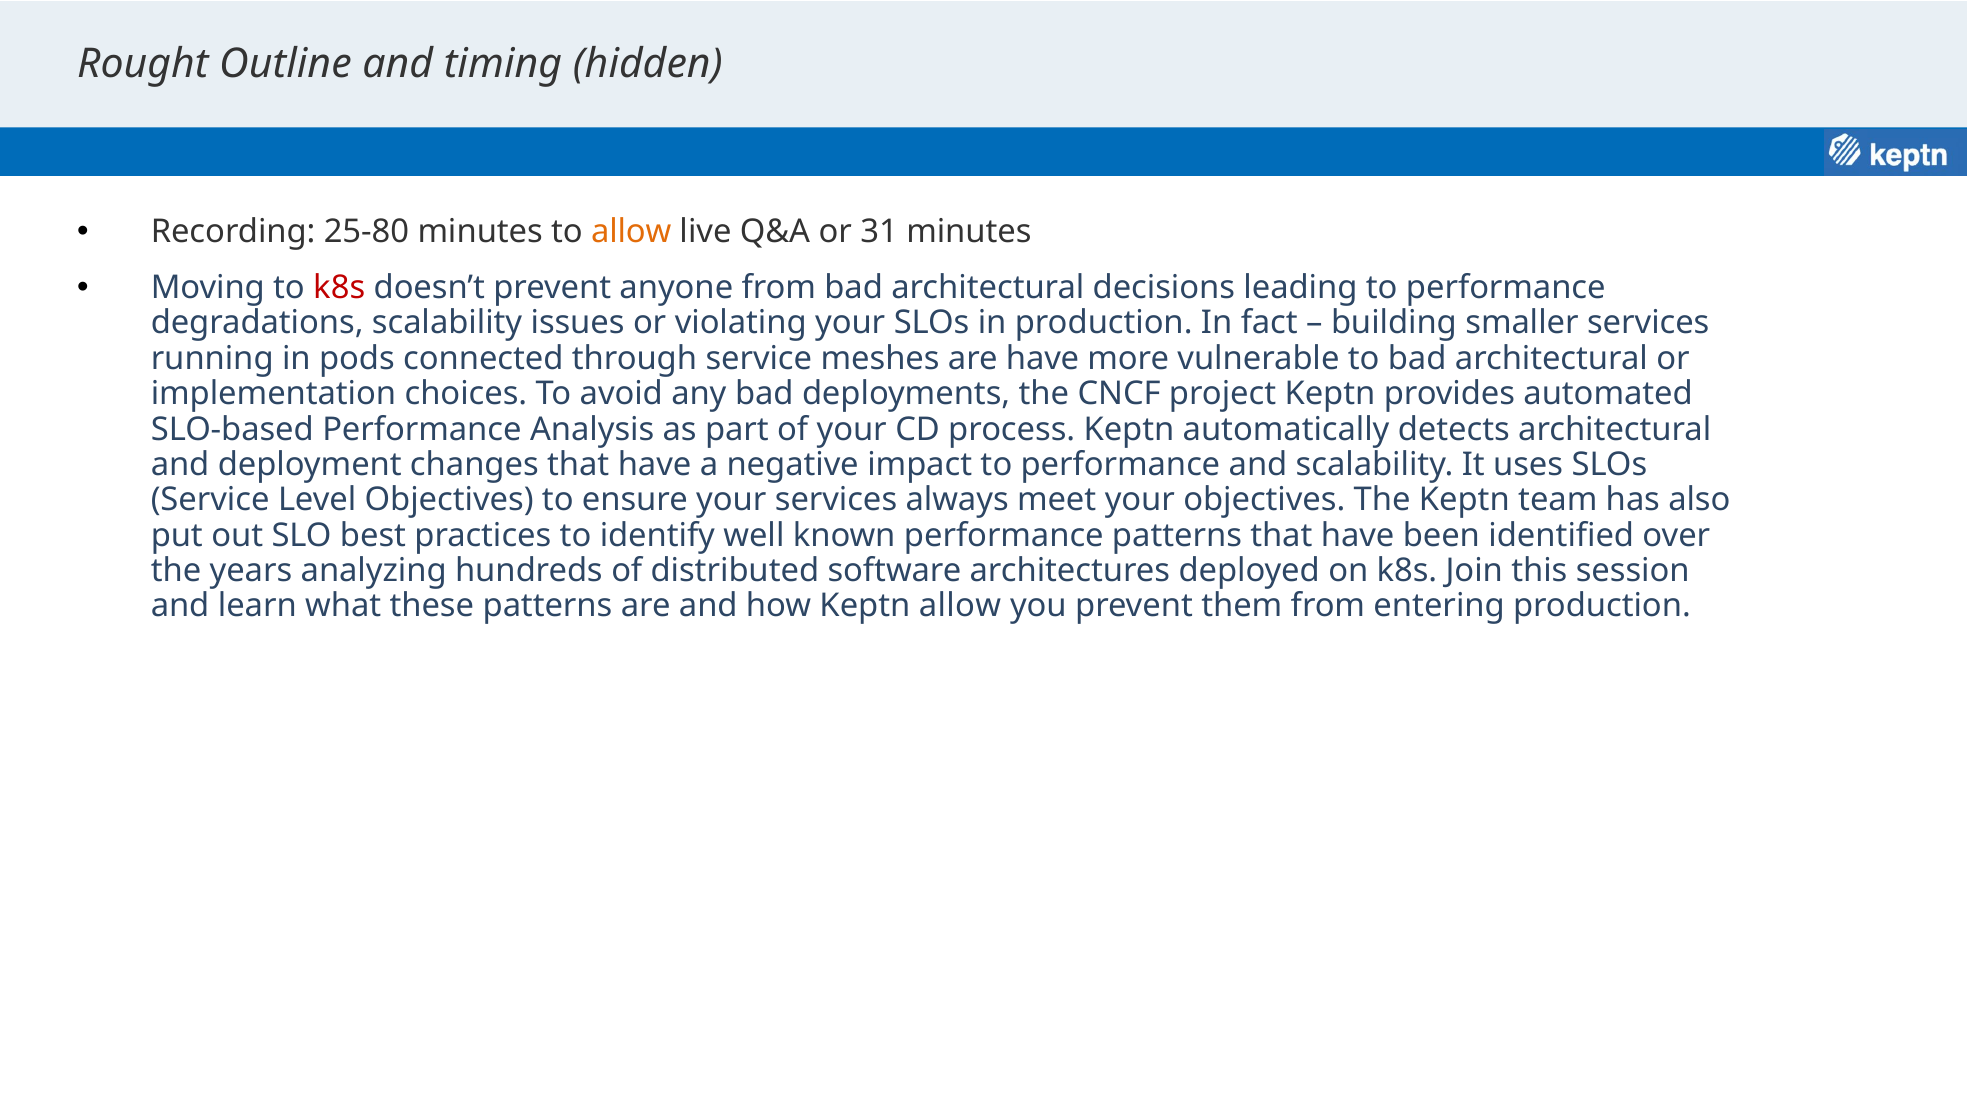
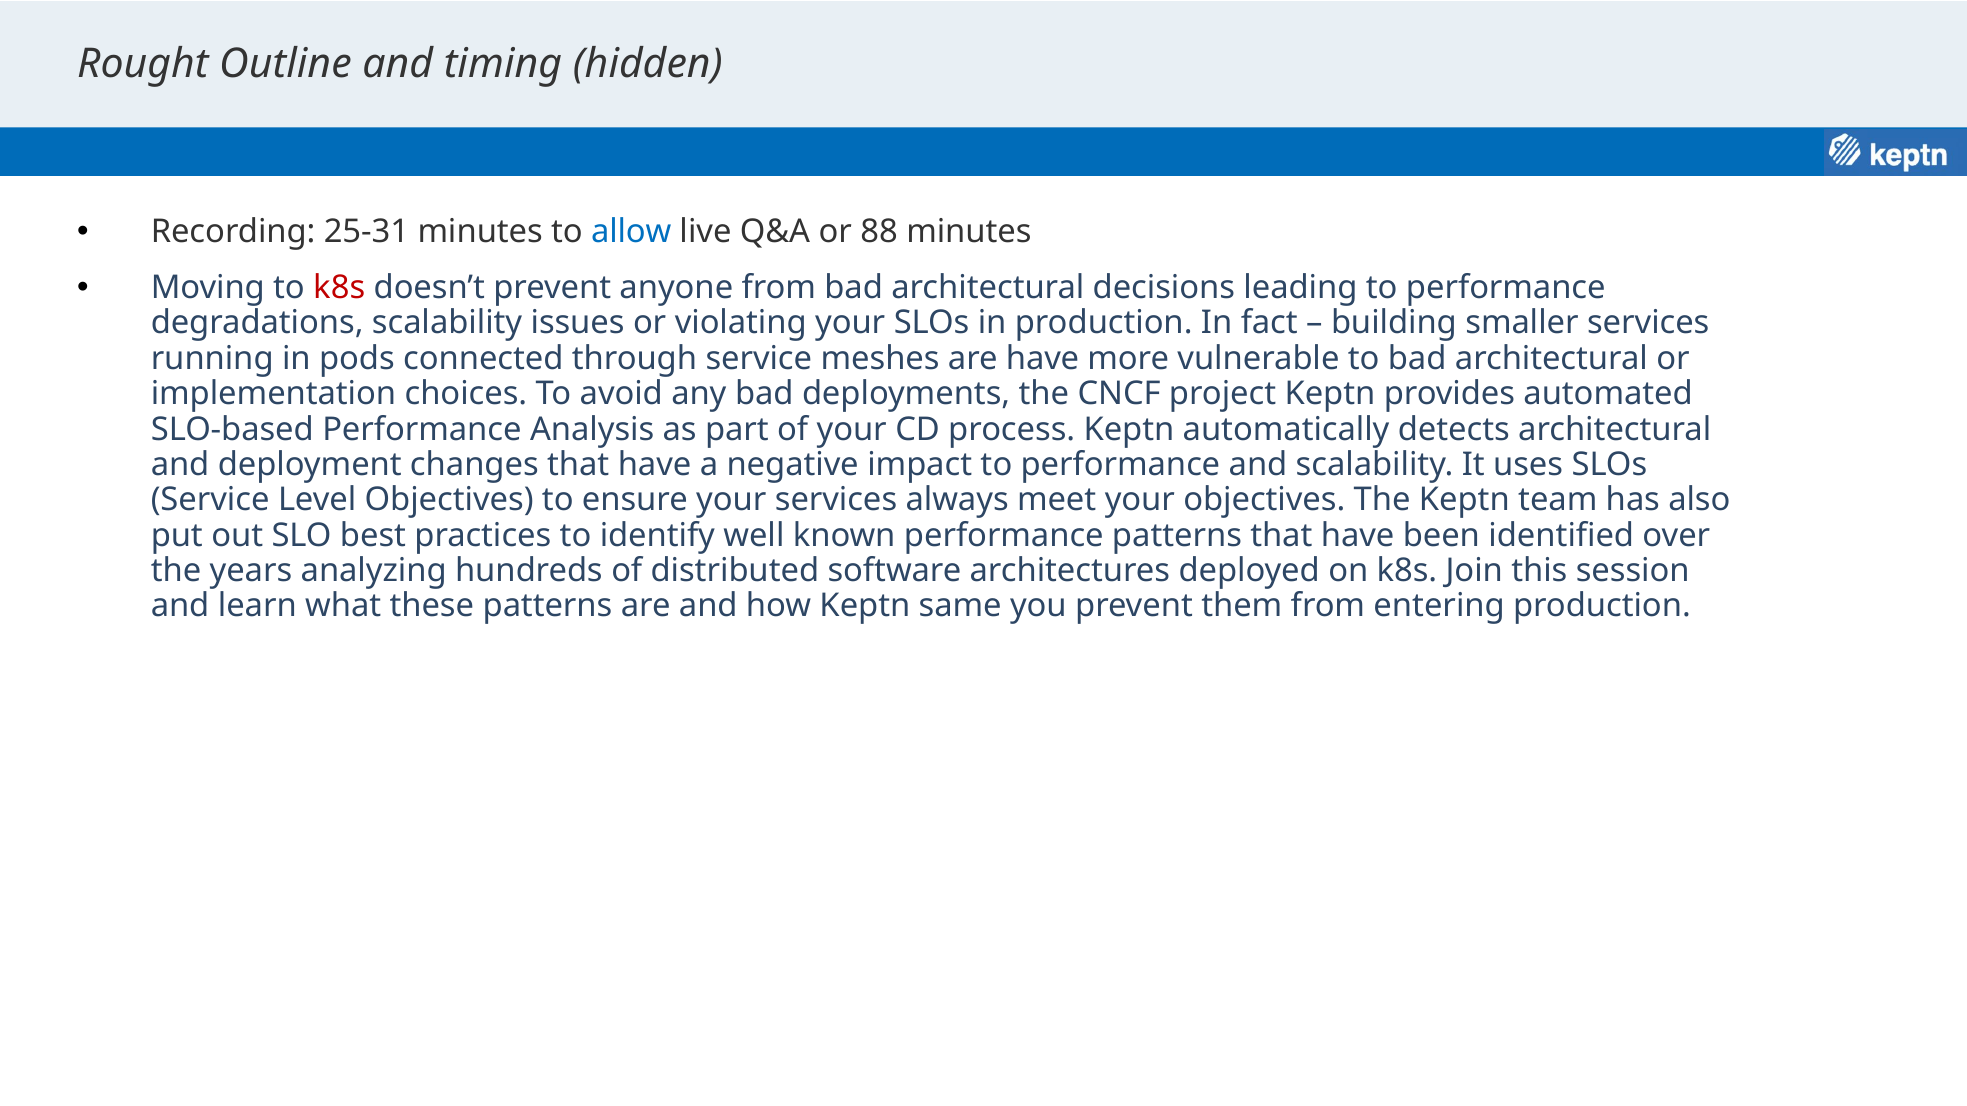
25-80: 25-80 -> 25-31
allow at (631, 232) colour: orange -> blue
31: 31 -> 88
Keptn allow: allow -> same
